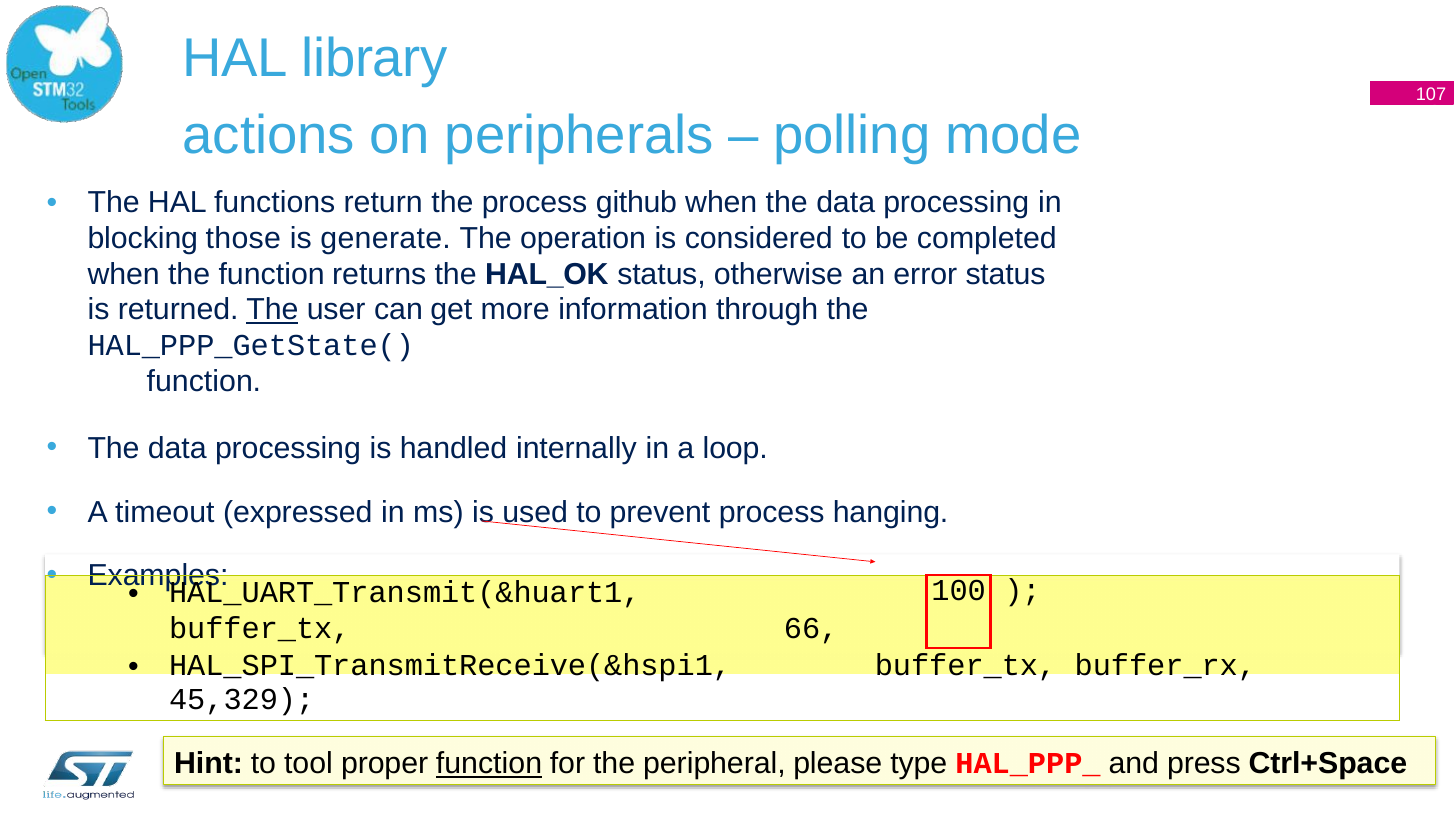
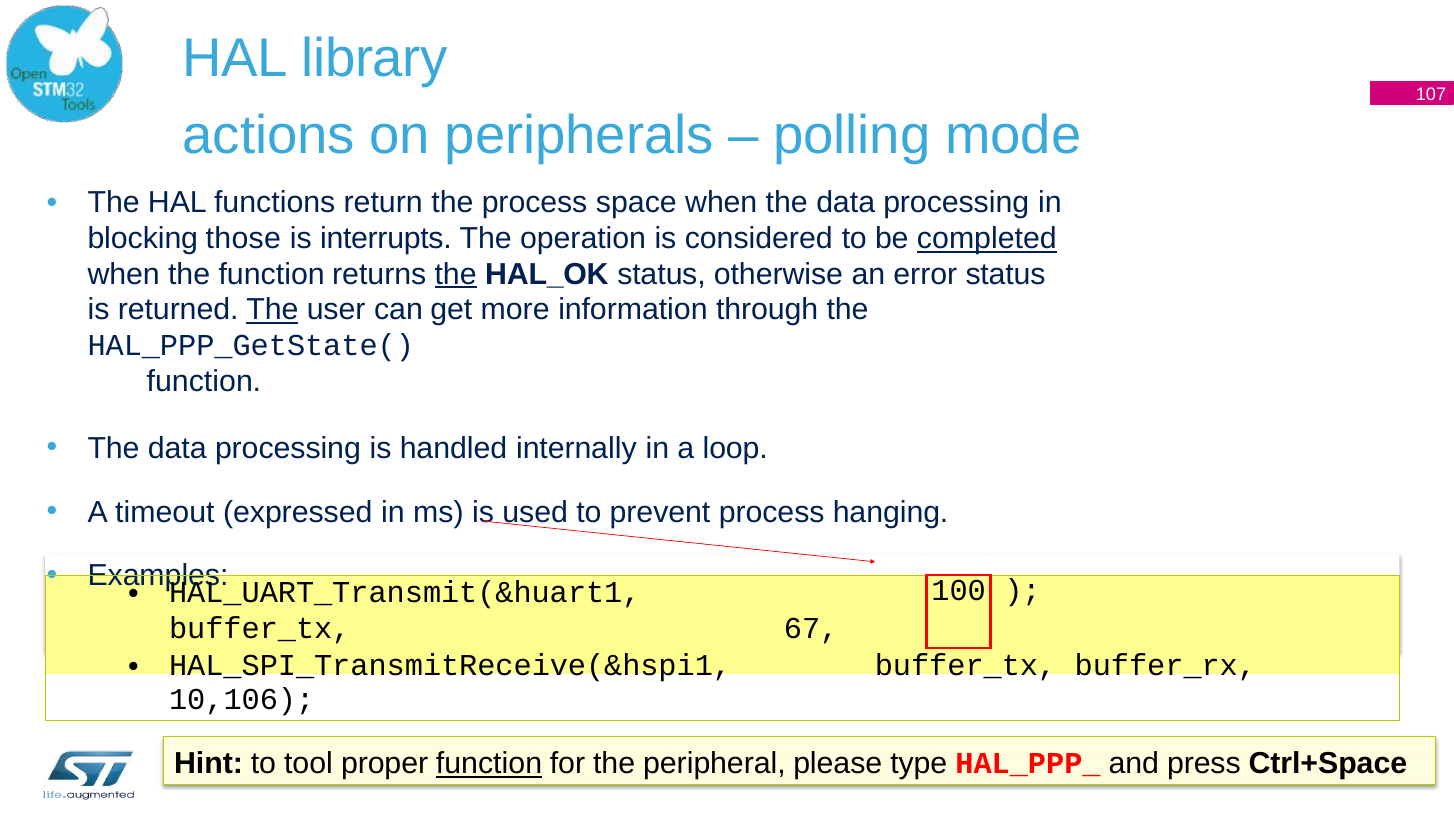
github: github -> space
generate: generate -> interrupts
completed underline: none -> present
the at (456, 274) underline: none -> present
66: 66 -> 67
45,329: 45,329 -> 10,106
